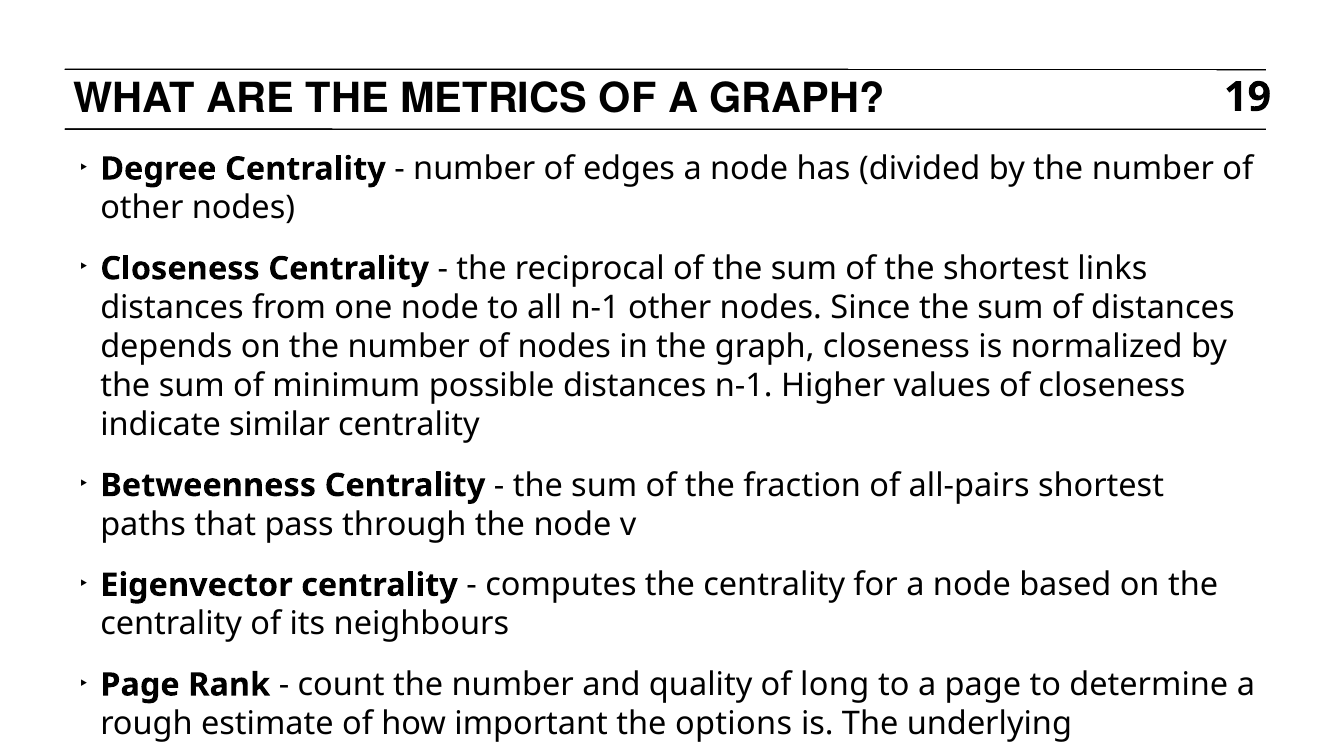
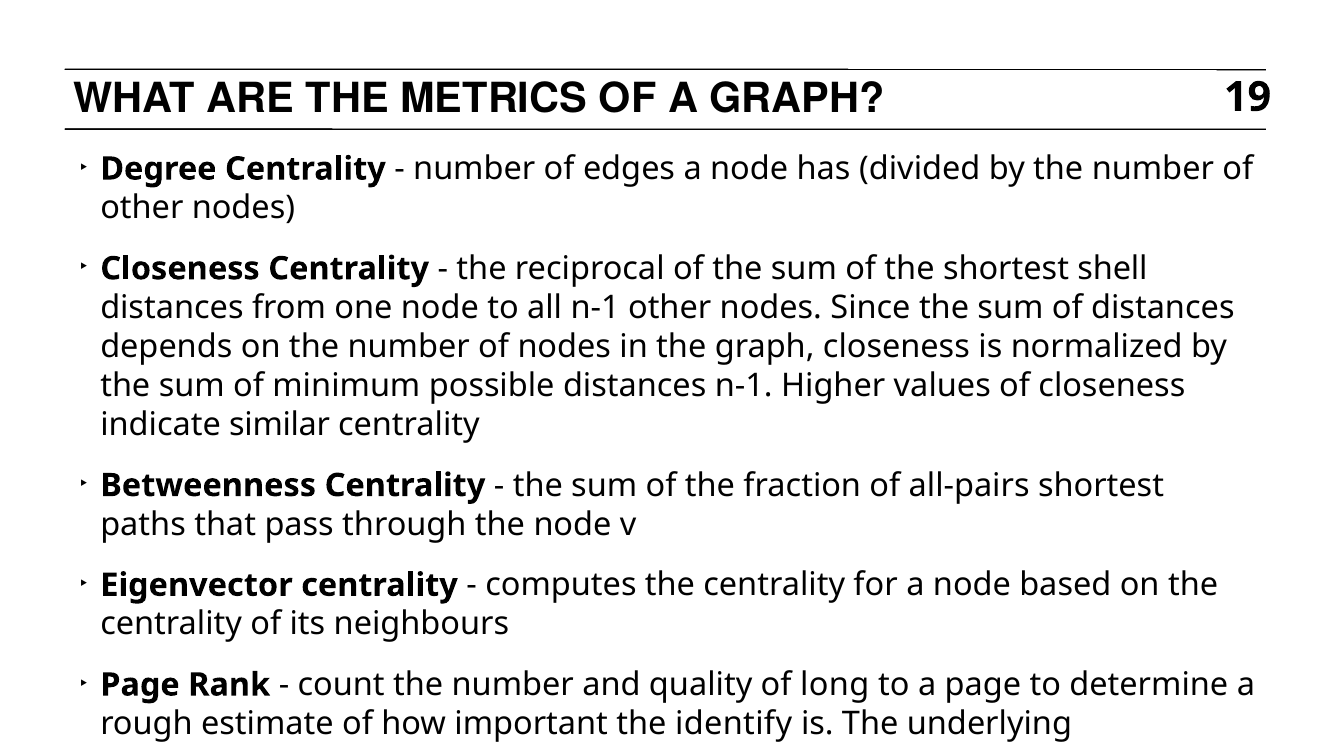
shortest links: links -> shell
options: options -> identify
